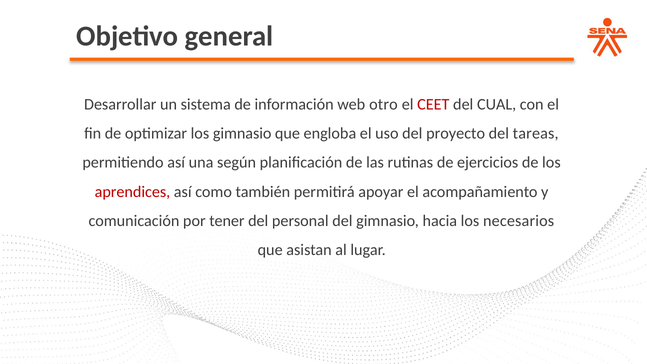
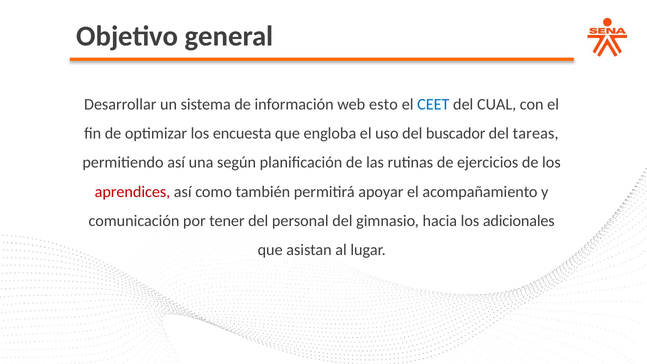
otro: otro -> esto
CEET colour: red -> blue
los gimnasio: gimnasio -> encuesta
proyecto: proyecto -> buscador
necesarios: necesarios -> adicionales
